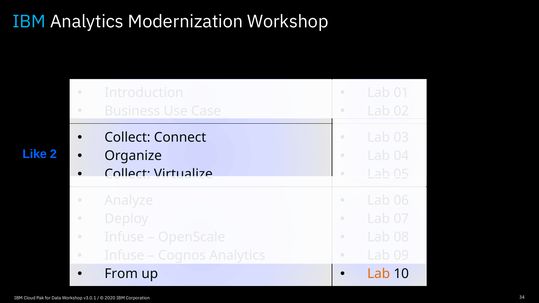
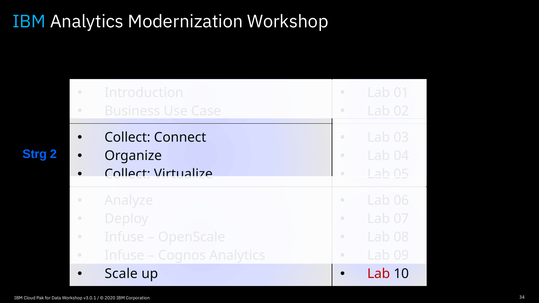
Like: Like -> Strg
From: From -> Scale
Lab at (379, 274) colour: orange -> red
